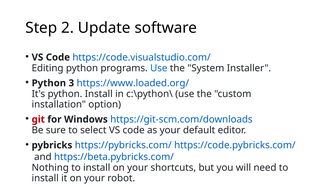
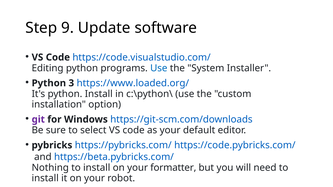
2: 2 -> 9
git colour: red -> purple
shortcuts: shortcuts -> formatter
